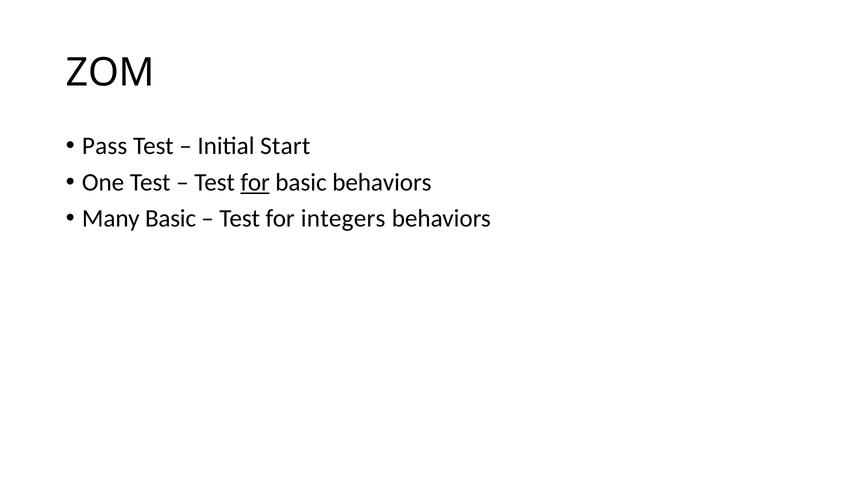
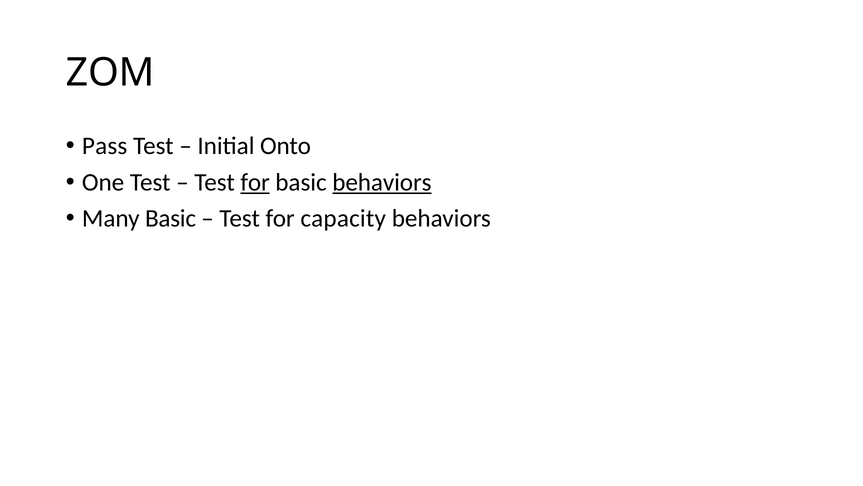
Start: Start -> Onto
behaviors at (382, 182) underline: none -> present
integers: integers -> capacity
